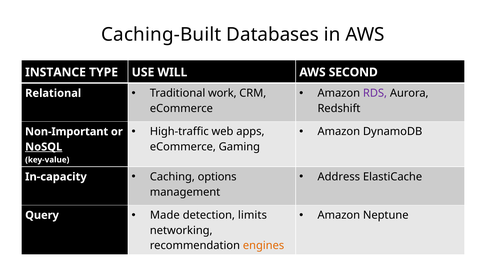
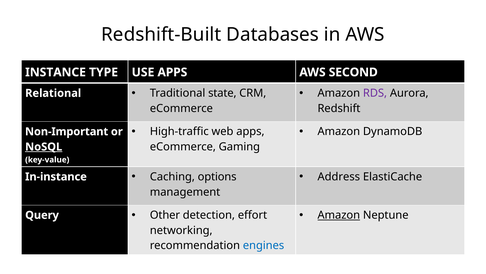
Caching-Built: Caching-Built -> Redshift-Built
USE WILL: WILL -> APPS
work: work -> state
In-capacity: In-capacity -> In-instance
Amazon at (339, 215) underline: none -> present
Made: Made -> Other
limits: limits -> effort
engines colour: orange -> blue
